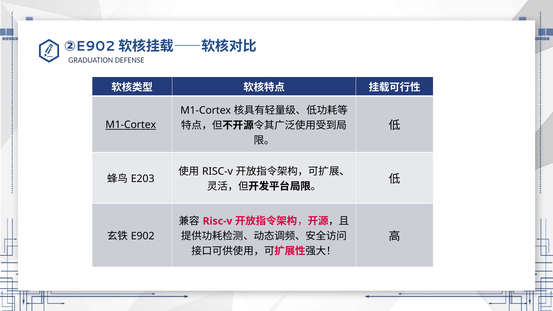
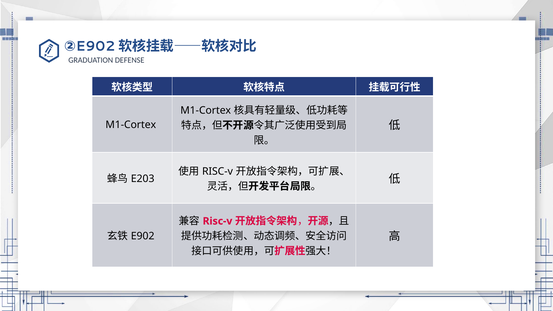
M1-Cortex at (131, 125) underline: present -> none
